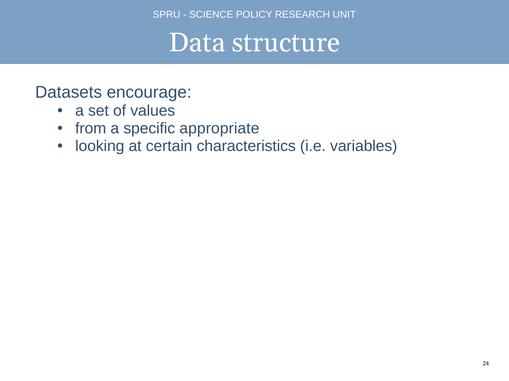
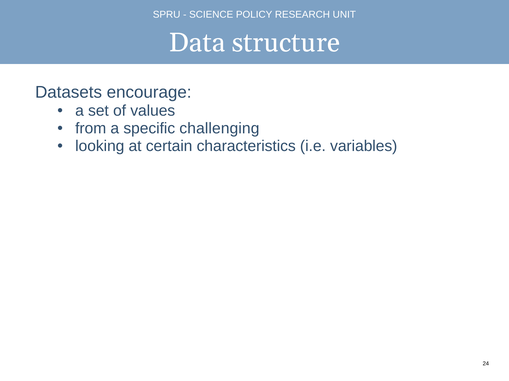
appropriate: appropriate -> challenging
